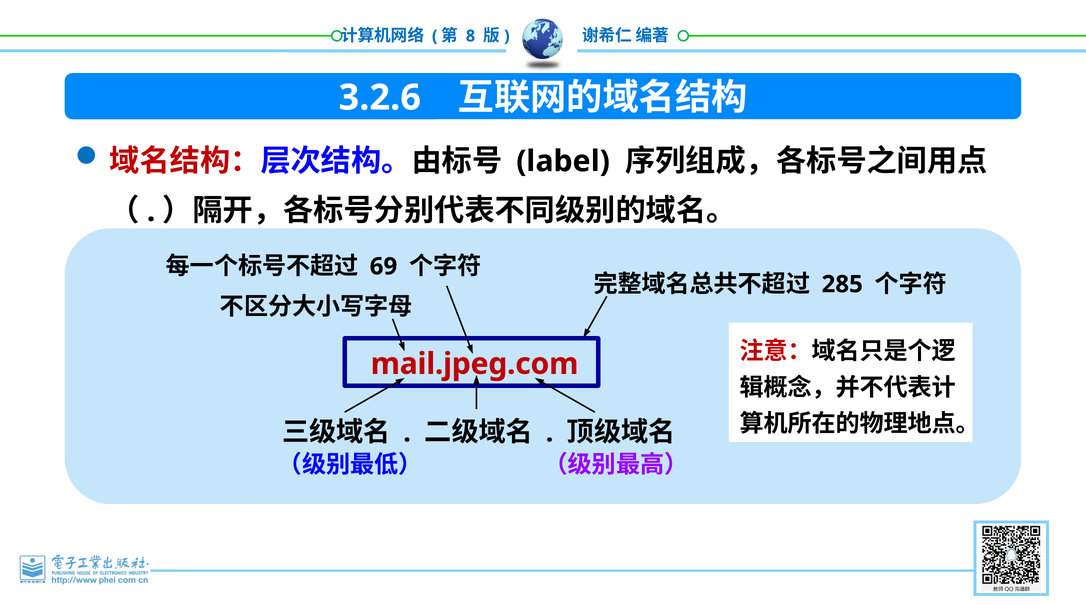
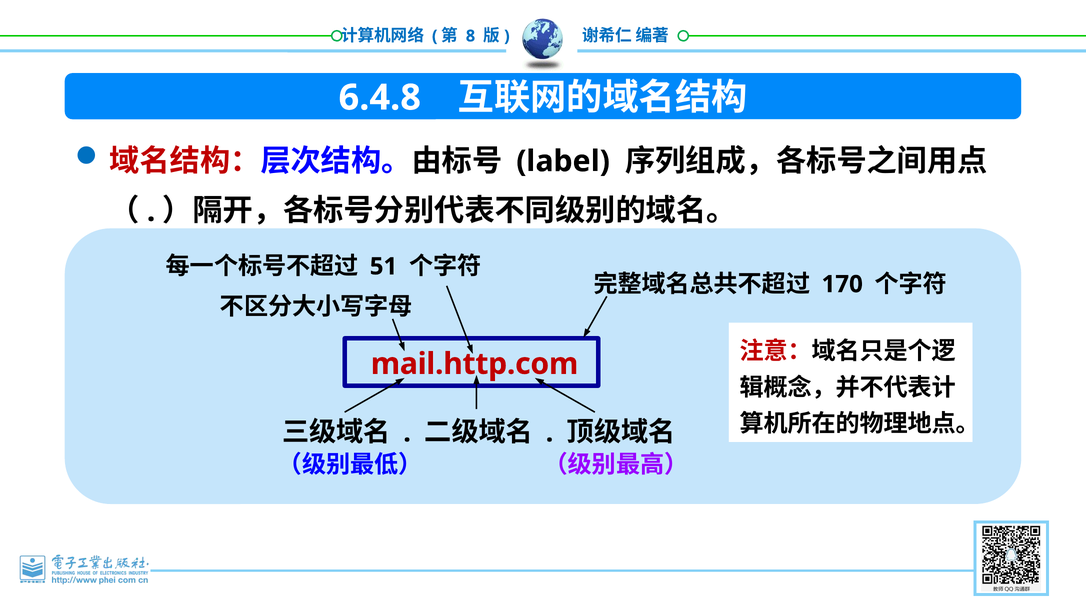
3.2.6: 3.2.6 -> 6.4.8
69: 69 -> 51
285: 285 -> 170
mail.jpeg.com: mail.jpeg.com -> mail.http.com
